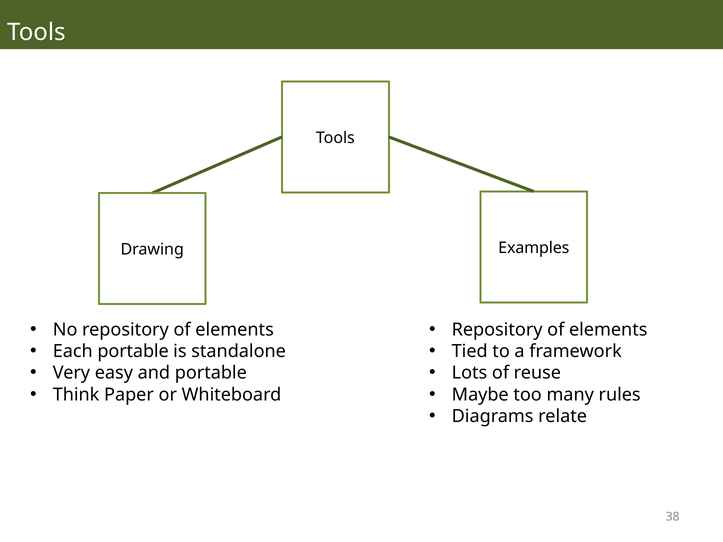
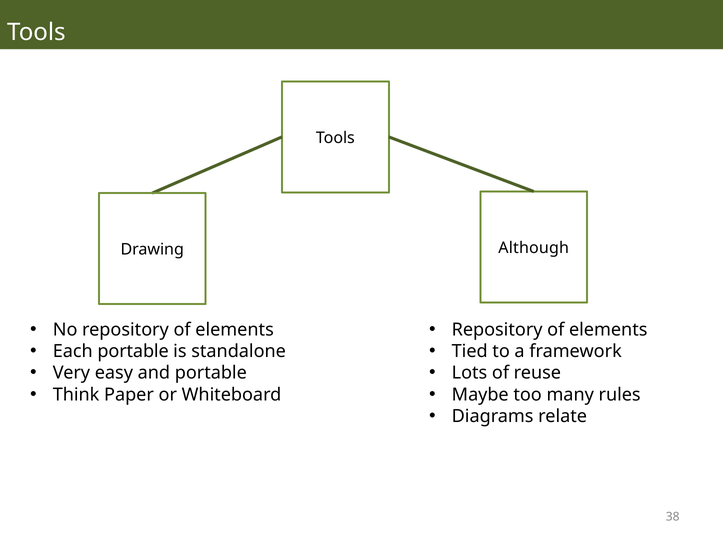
Examples: Examples -> Although
